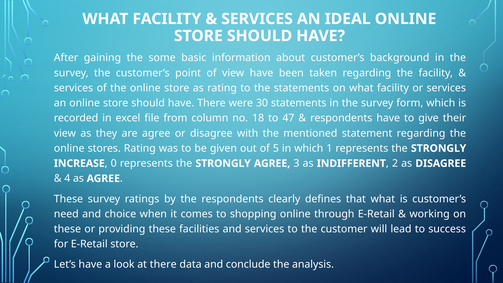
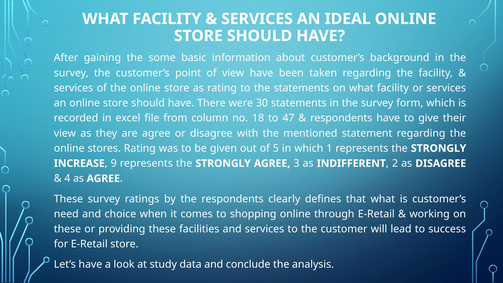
0: 0 -> 9
at there: there -> study
